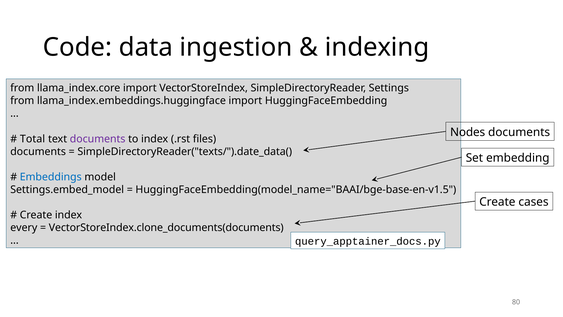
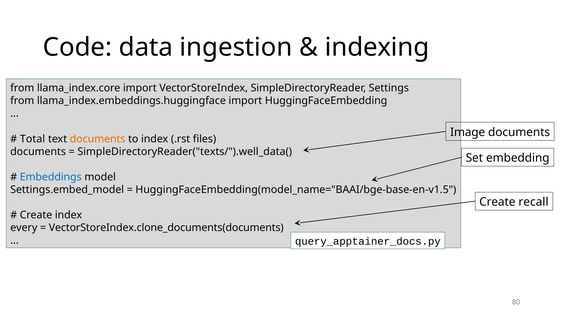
Nodes: Nodes -> Image
documents at (98, 139) colour: purple -> orange
SimpleDirectoryReader("texts/").date_data(: SimpleDirectoryReader("texts/").date_data( -> SimpleDirectoryReader("texts/").well_data(
cases: cases -> recall
